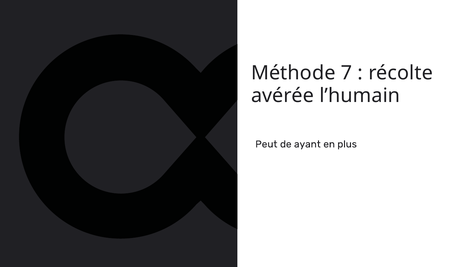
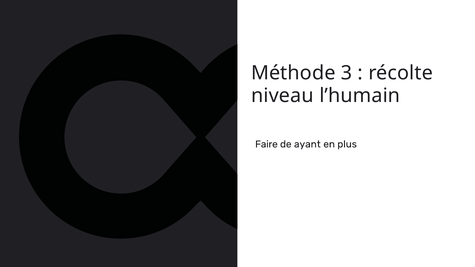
7: 7 -> 3
avérée: avérée -> niveau
Peut: Peut -> Faire
